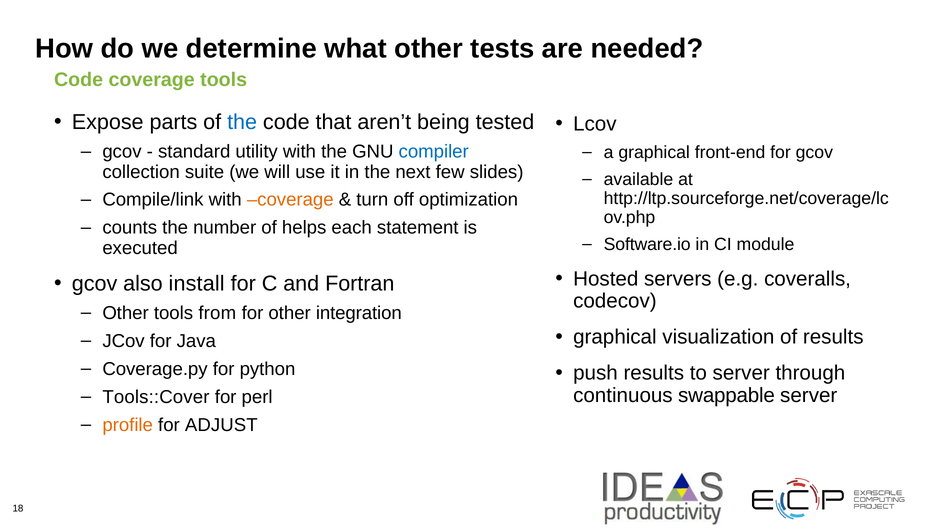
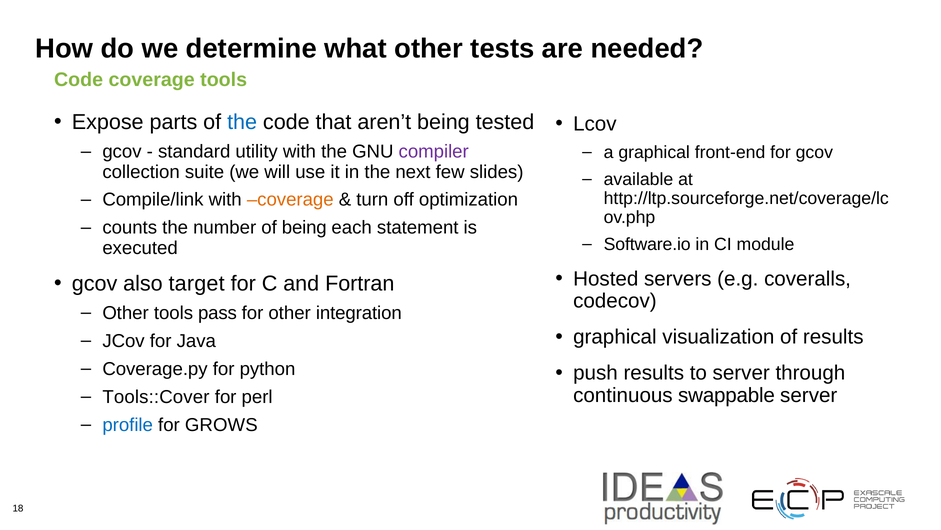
compiler colour: blue -> purple
of helps: helps -> being
install: install -> target
from: from -> pass
profile colour: orange -> blue
ADJUST: ADJUST -> GROWS
